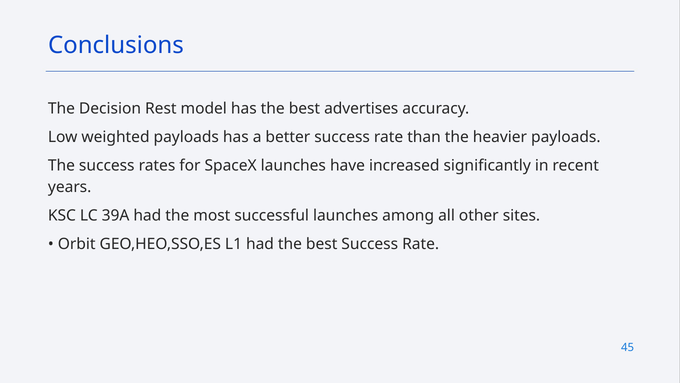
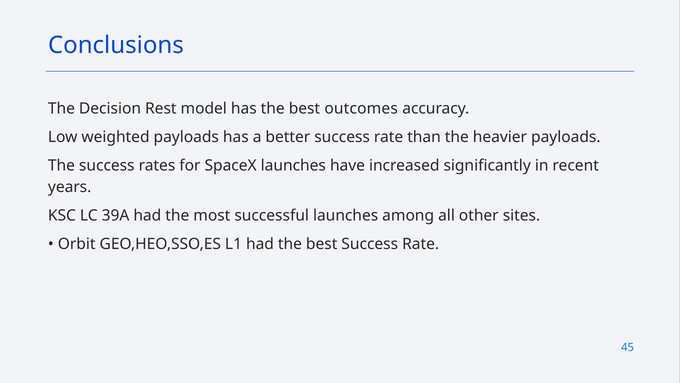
advertises: advertises -> outcomes
